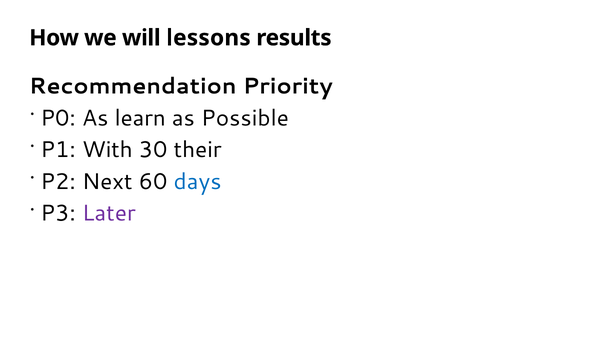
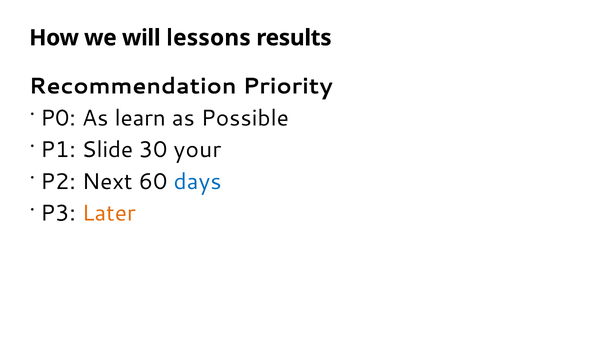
With: With -> Slide
their: their -> your
Later colour: purple -> orange
